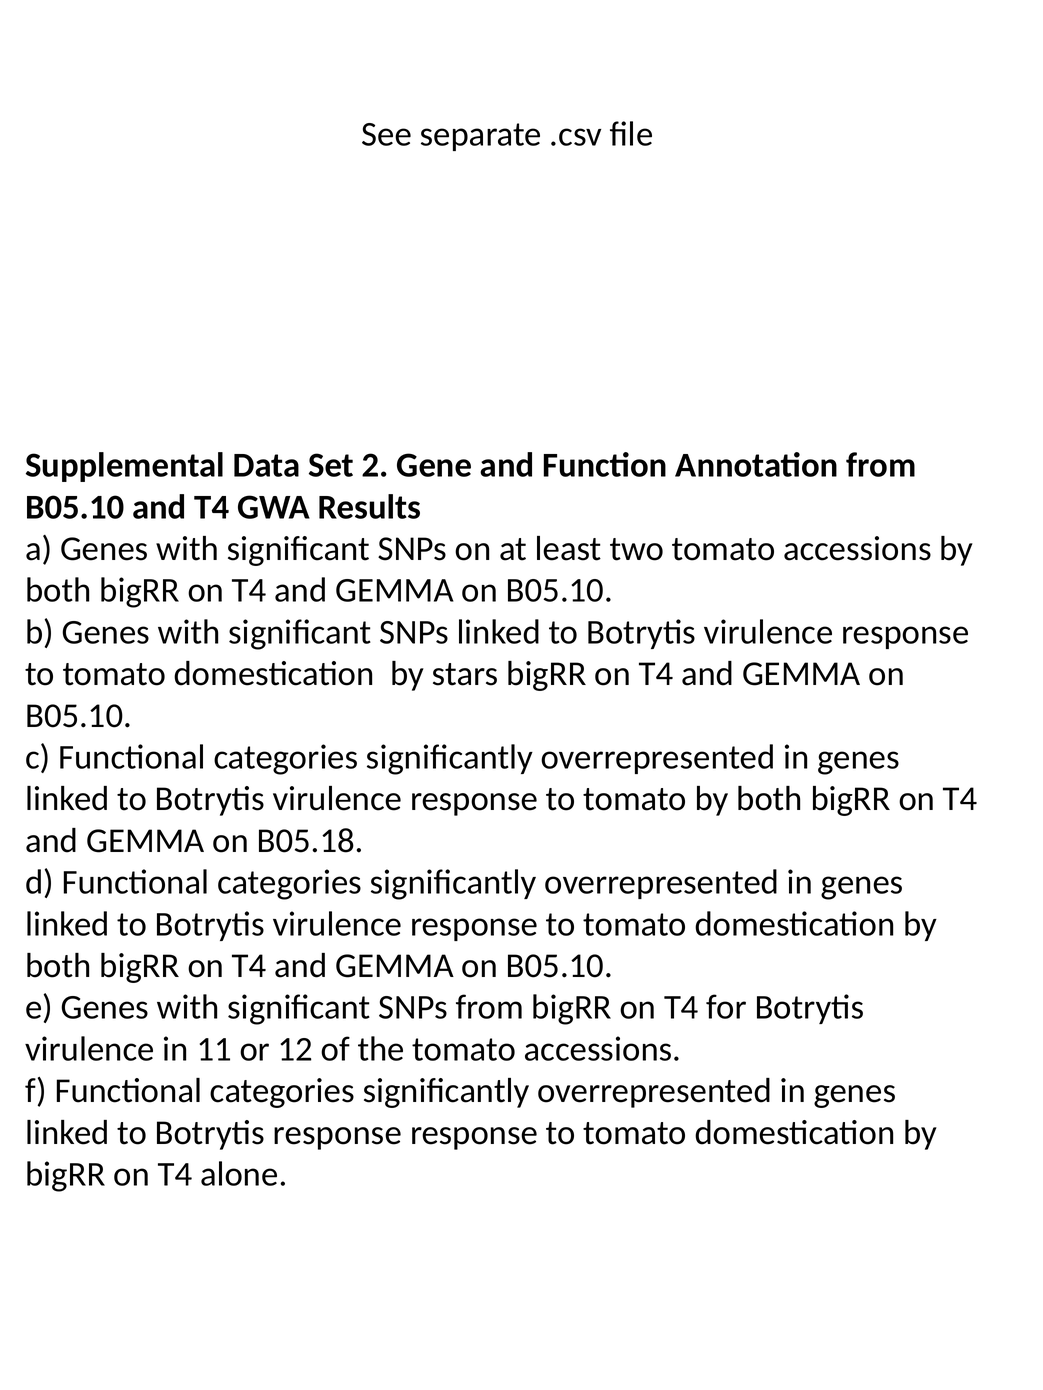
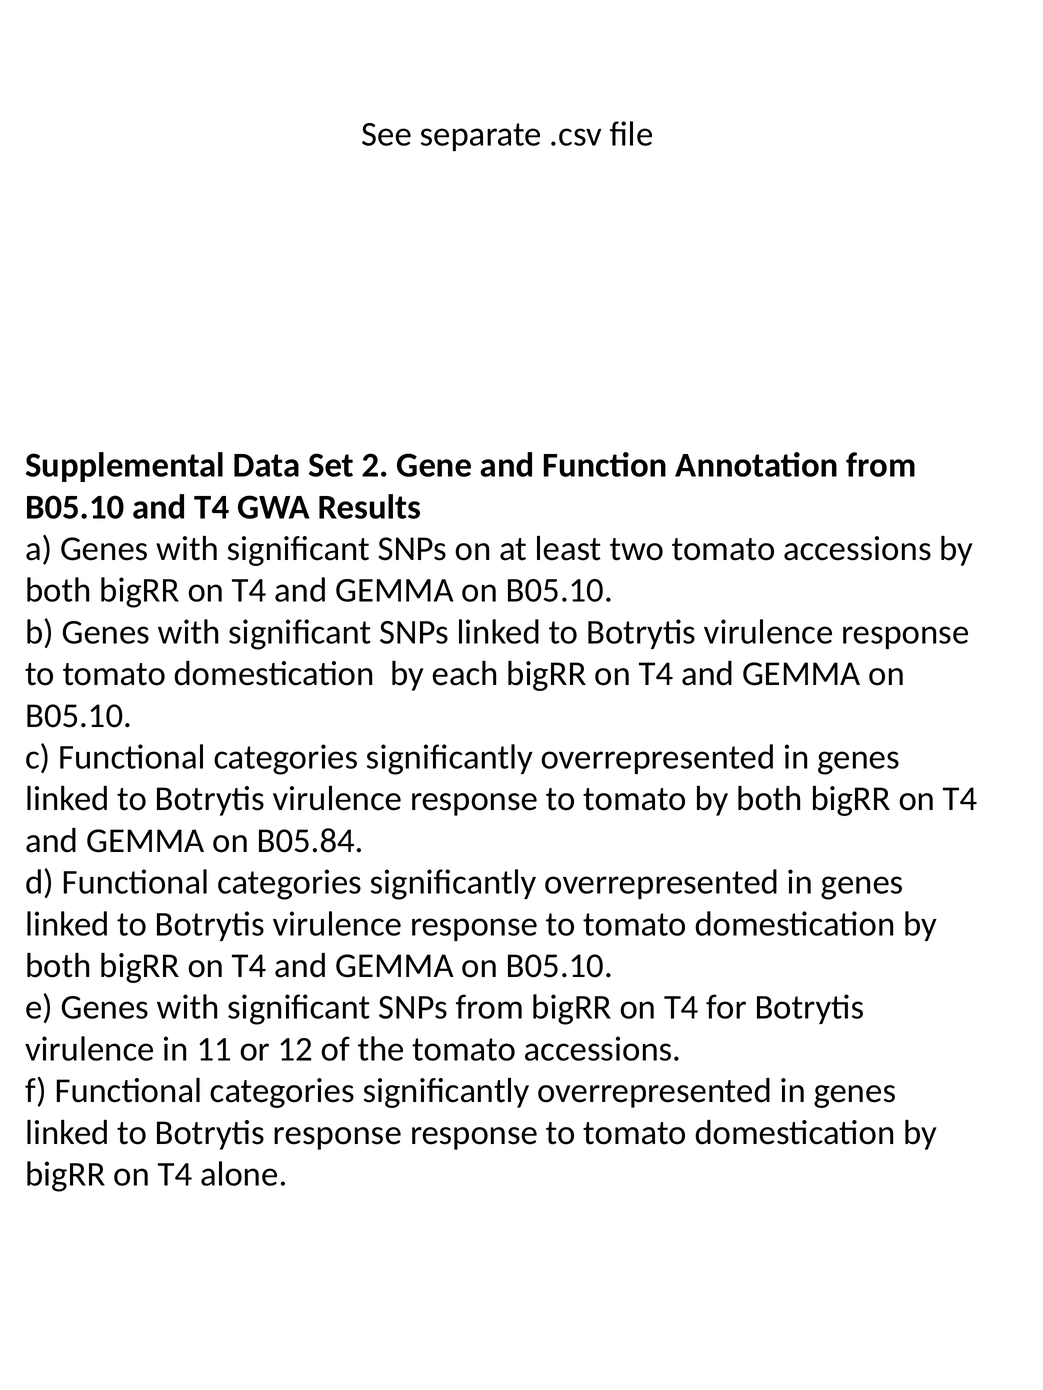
stars: stars -> each
B05.18: B05.18 -> B05.84
